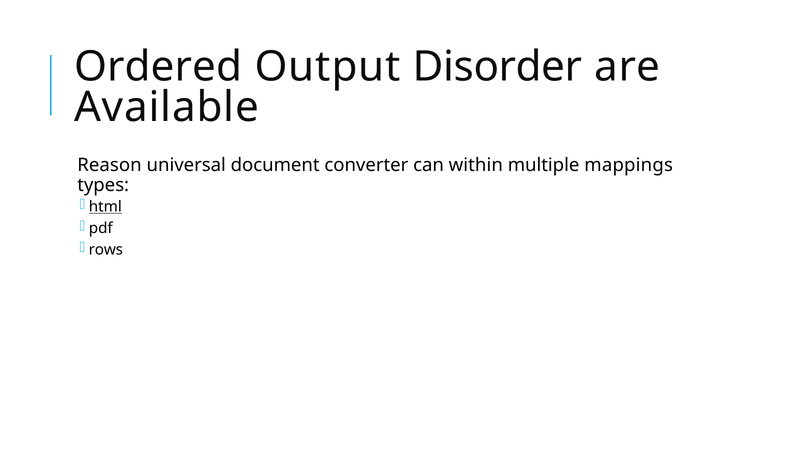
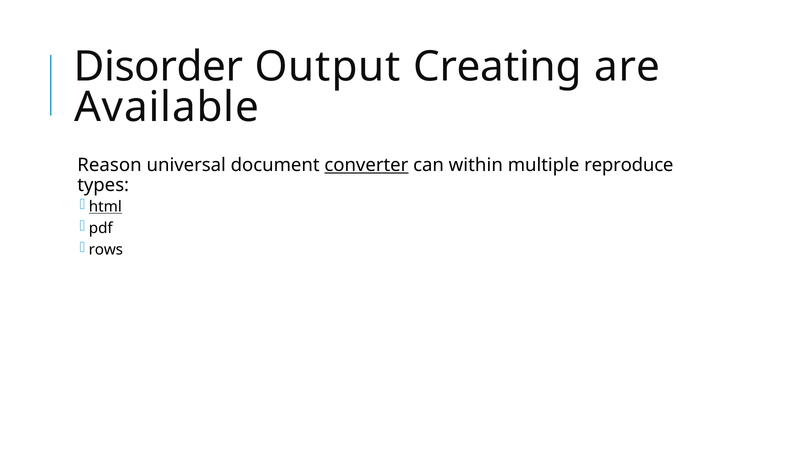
Ordered: Ordered -> Disorder
Disorder: Disorder -> Creating
converter underline: none -> present
mappings: mappings -> reproduce
